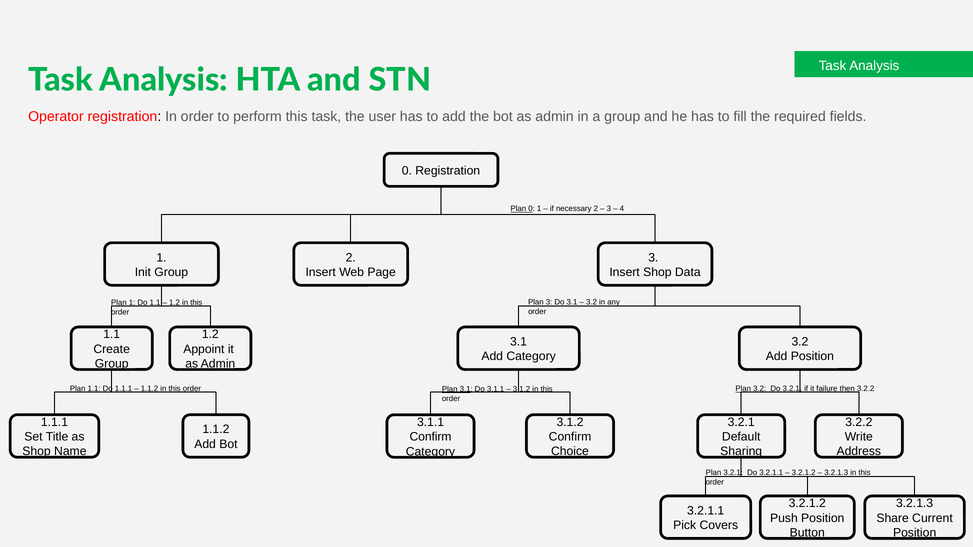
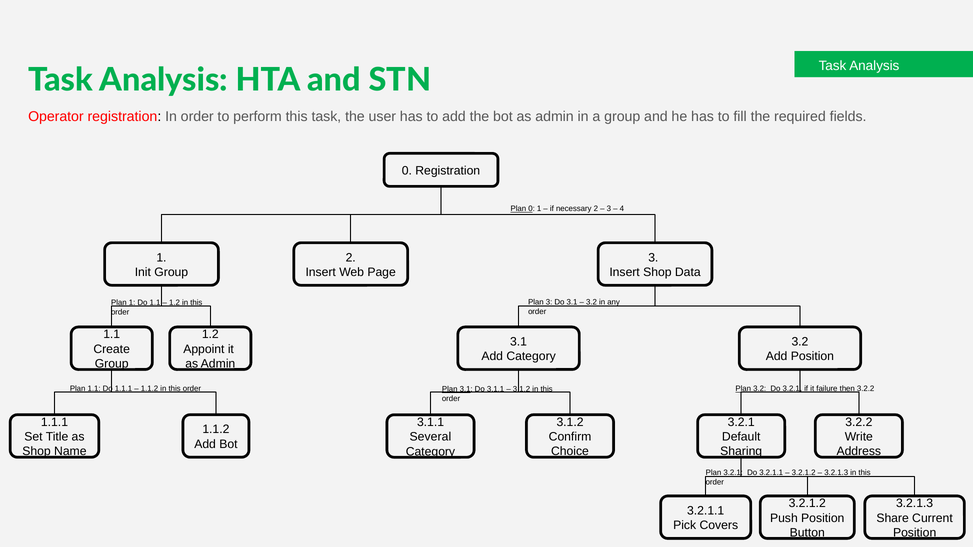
Confirm at (431, 437): Confirm -> Several
